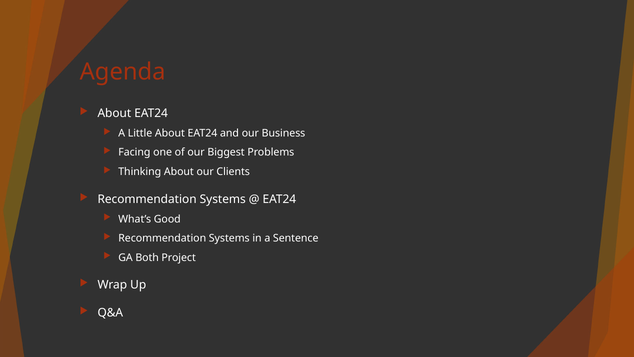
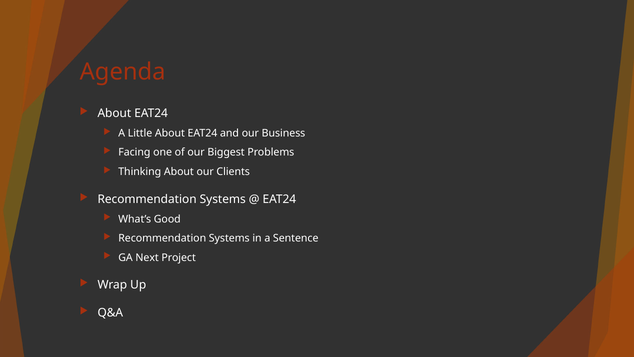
Both: Both -> Next
